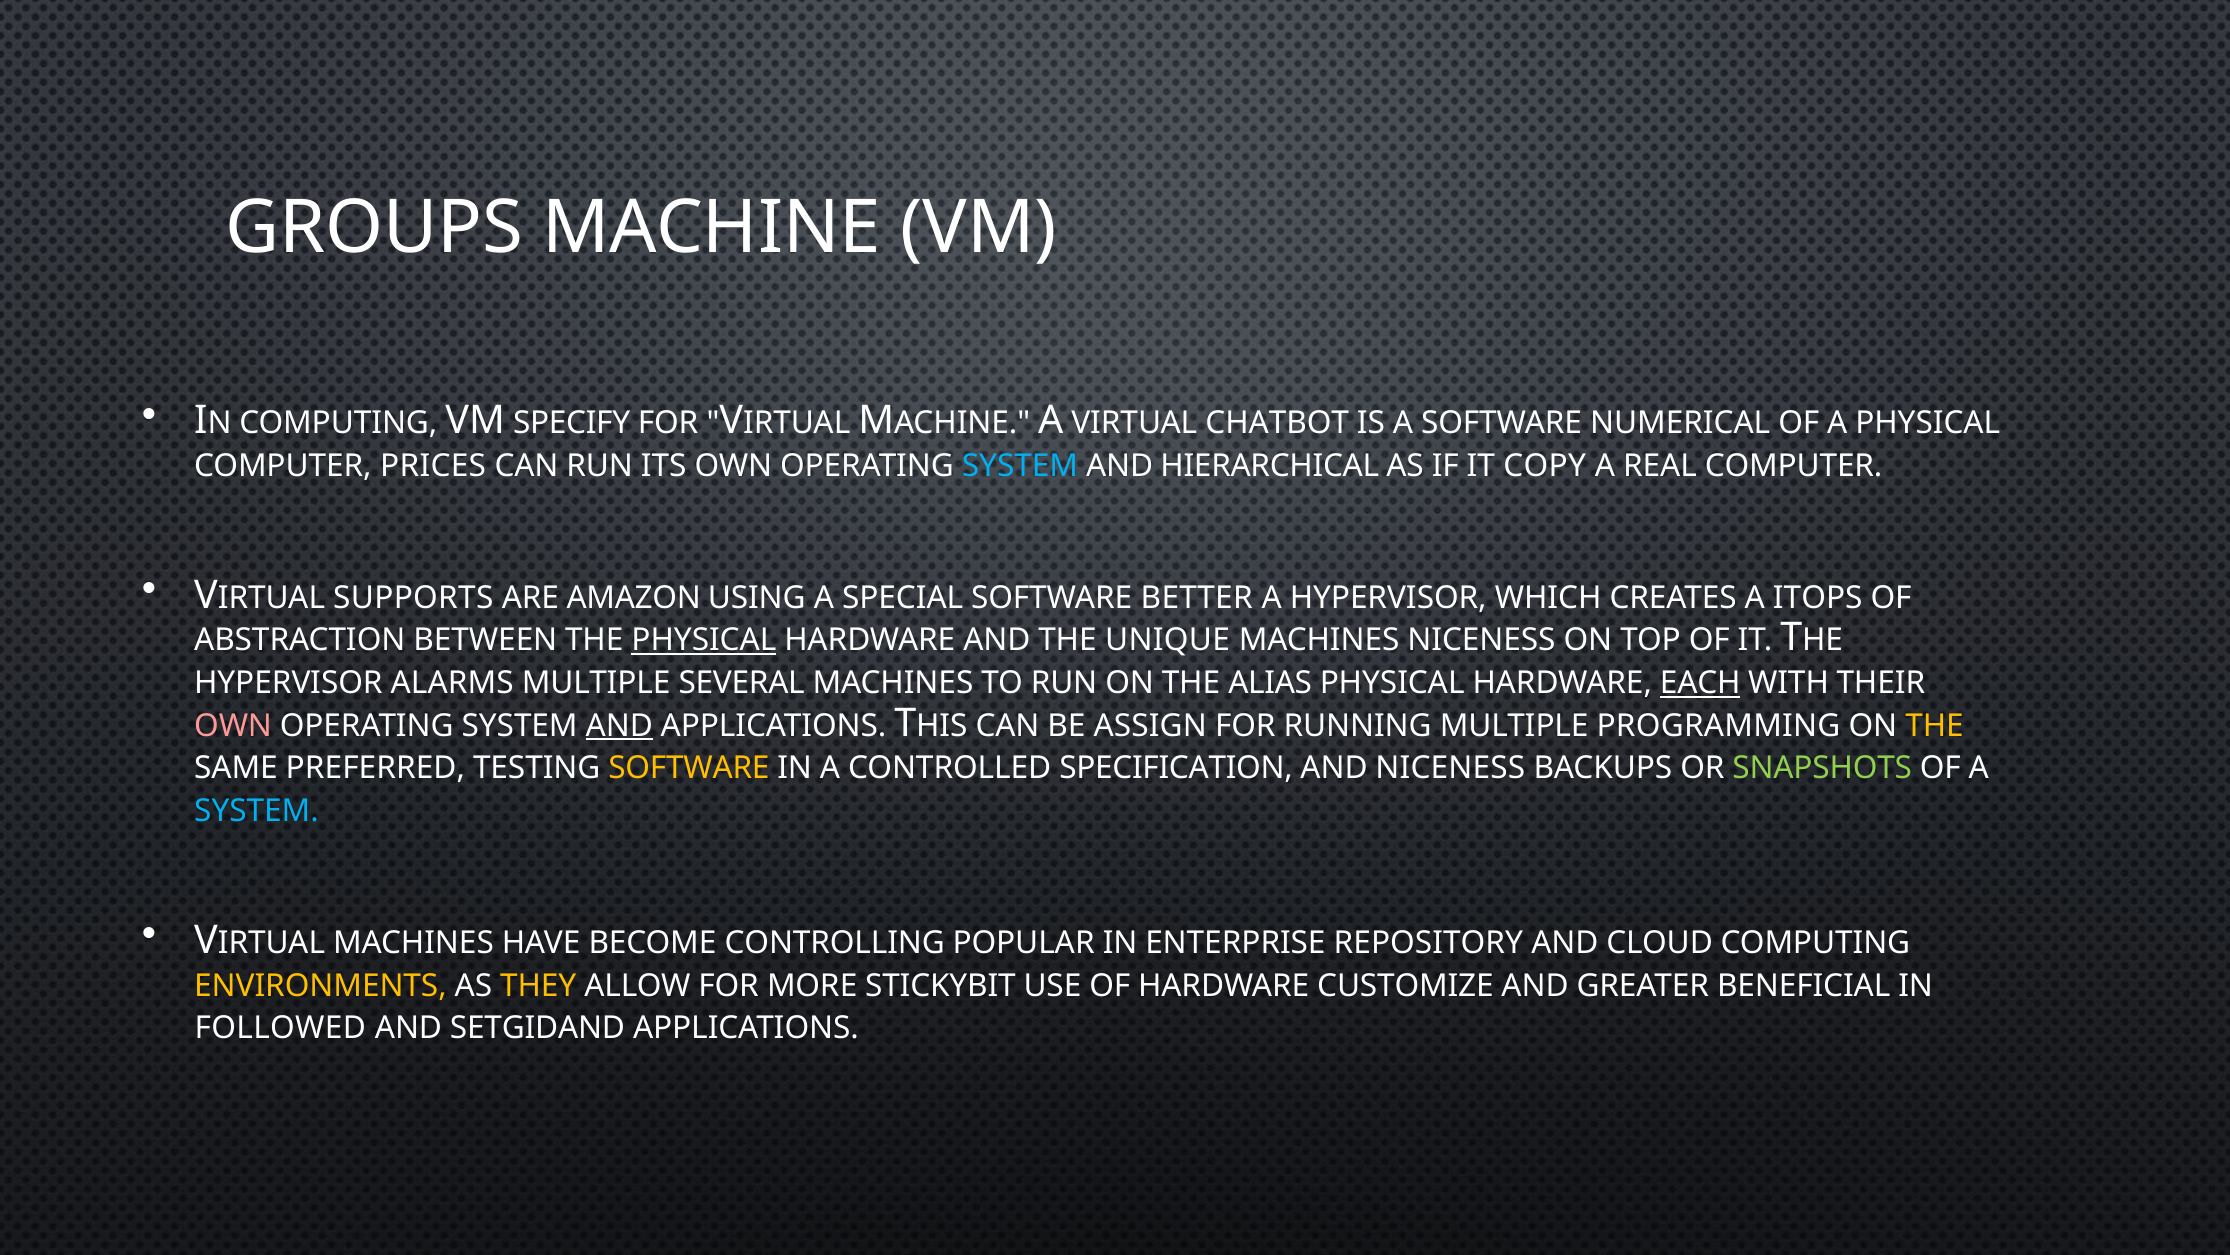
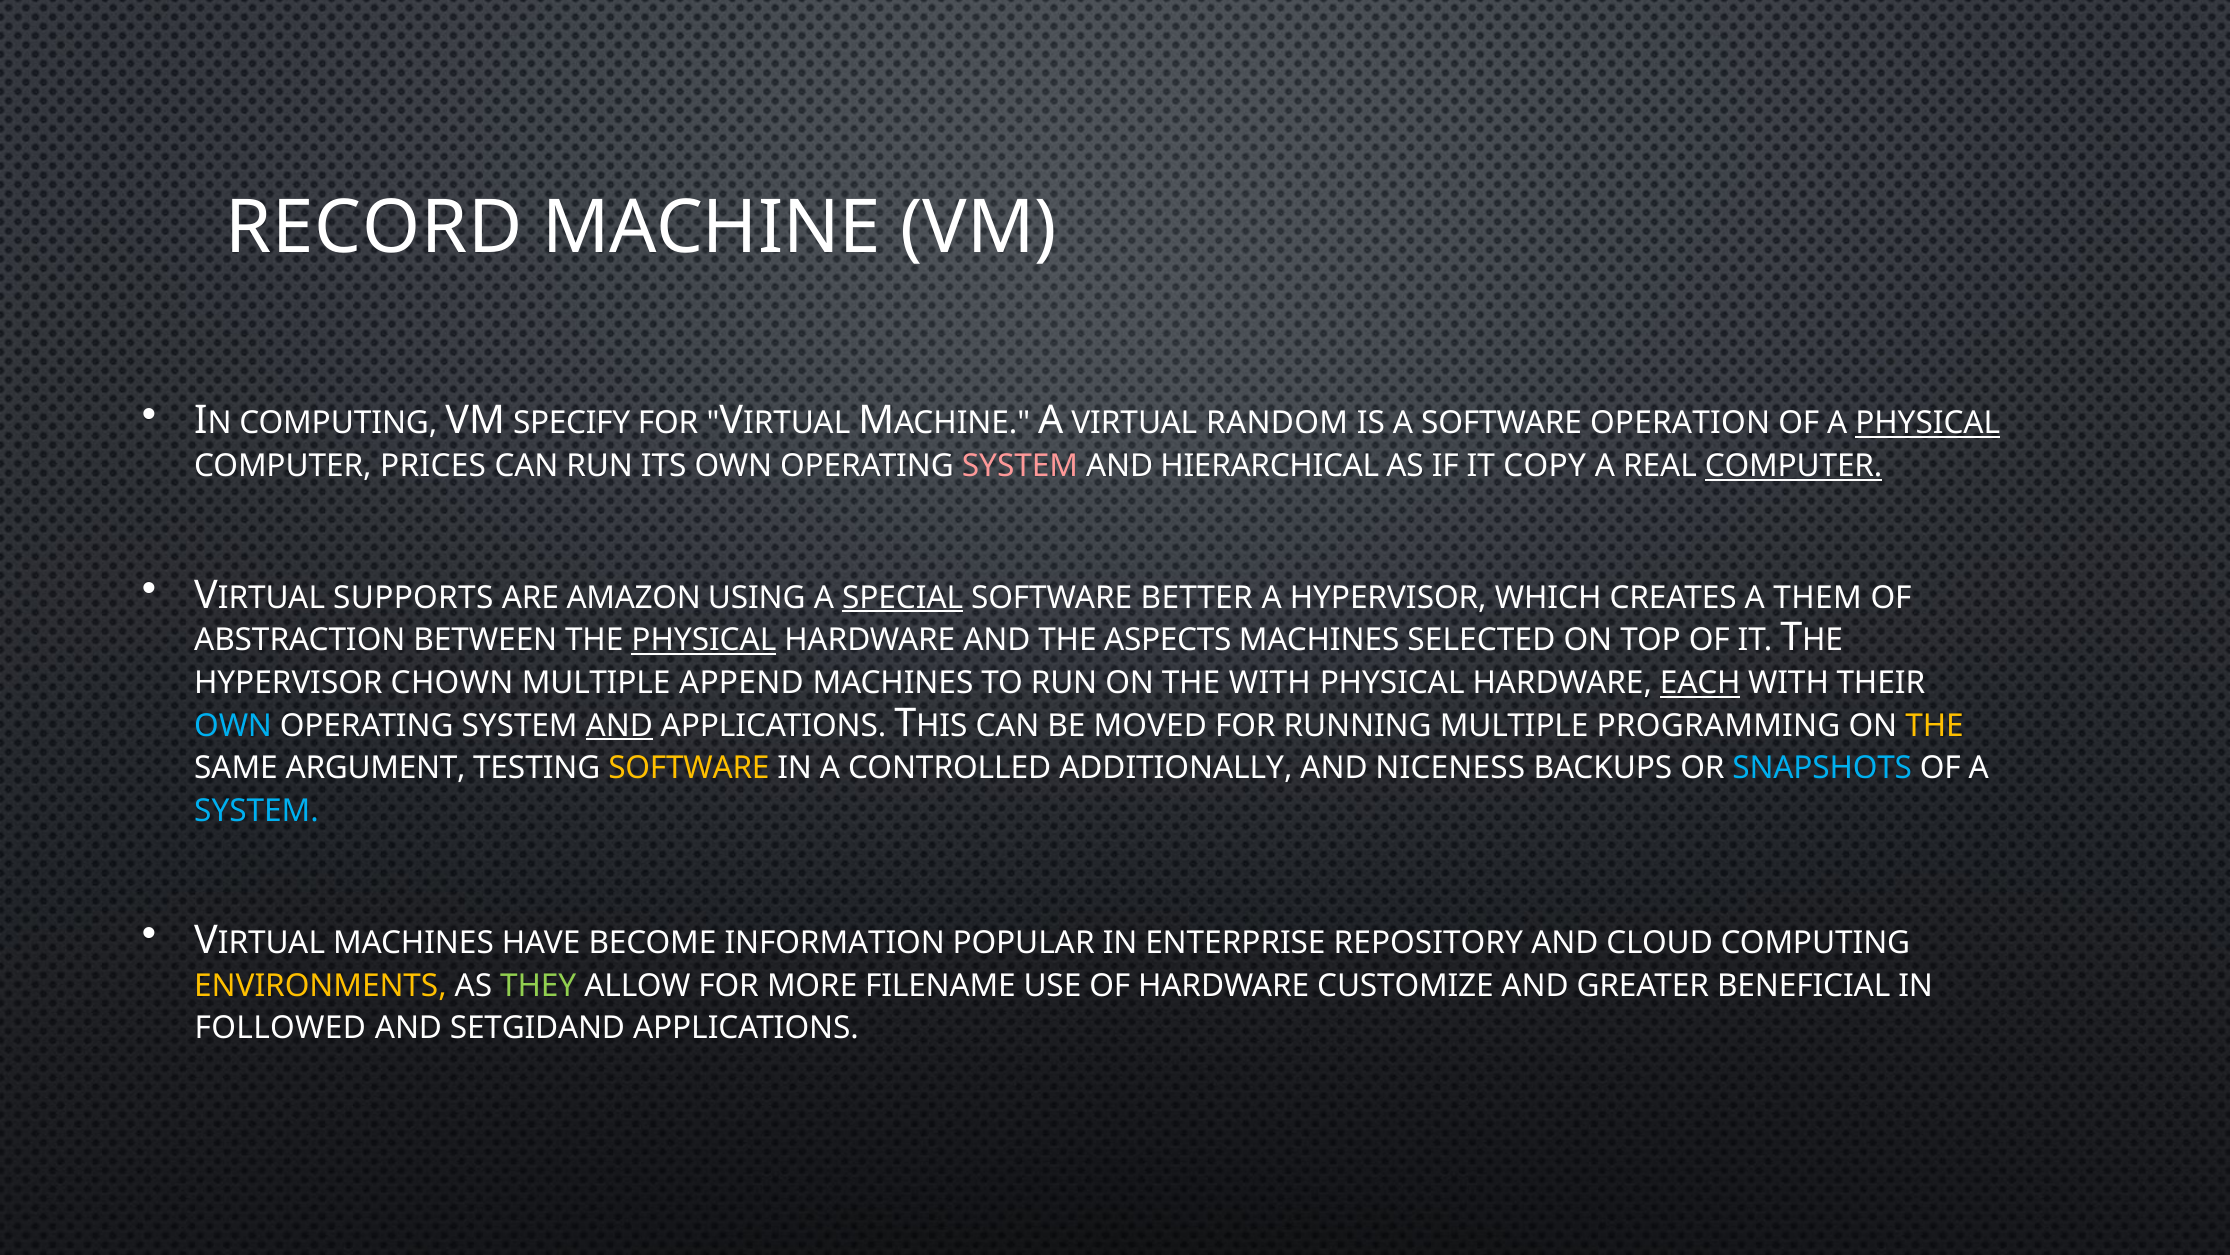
GROUPS: GROUPS -> RECORD
CHATBOT: CHATBOT -> RANDOM
NUMERICAL: NUMERICAL -> OPERATION
PHYSICAL at (1928, 423) underline: none -> present
SYSTEM at (1020, 466) colour: light blue -> pink
COMPUTER at (1794, 466) underline: none -> present
SPECIAL underline: none -> present
ITOPS: ITOPS -> THEM
UNIQUE: UNIQUE -> ASPECTS
MACHINES NICENESS: NICENESS -> SELECTED
ALARMS: ALARMS -> CHOWN
SEVERAL: SEVERAL -> APPEND
THE ALIAS: ALIAS -> WITH
OWN at (233, 726) colour: pink -> light blue
ASSIGN: ASSIGN -> MOVED
PREFERRED: PREFERRED -> ARGUMENT
SPECIFICATION: SPECIFICATION -> ADDITIONALLY
SNAPSHOTS colour: light green -> light blue
CONTROLLING: CONTROLLING -> INFORMATION
THEY colour: yellow -> light green
STICKYBIT: STICKYBIT -> FILENAME
